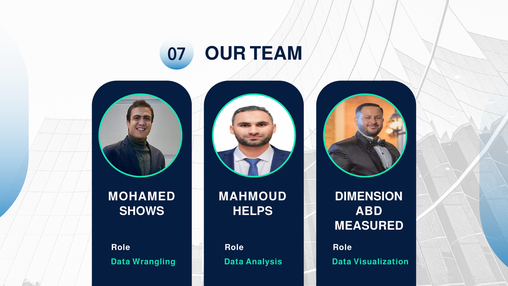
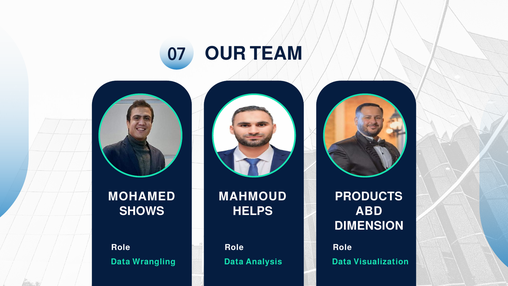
DIMENSION: DIMENSION -> PRODUCTS
MEASURED: MEASURED -> DIMENSION
